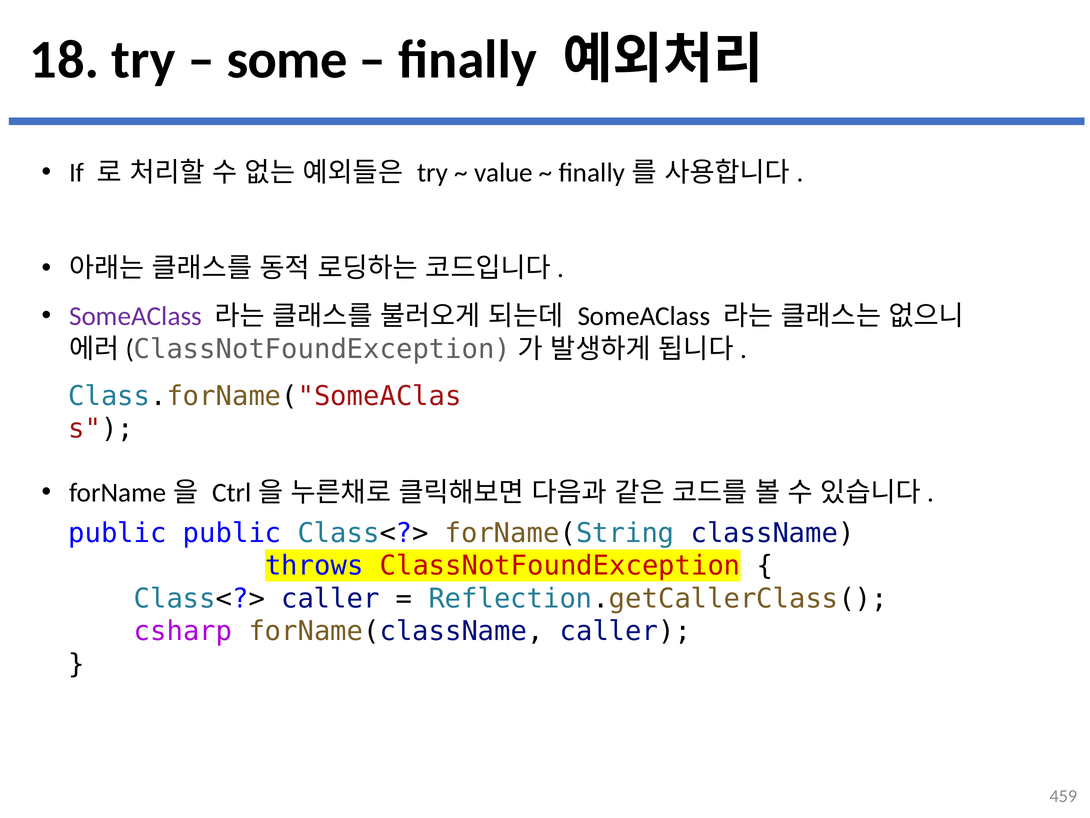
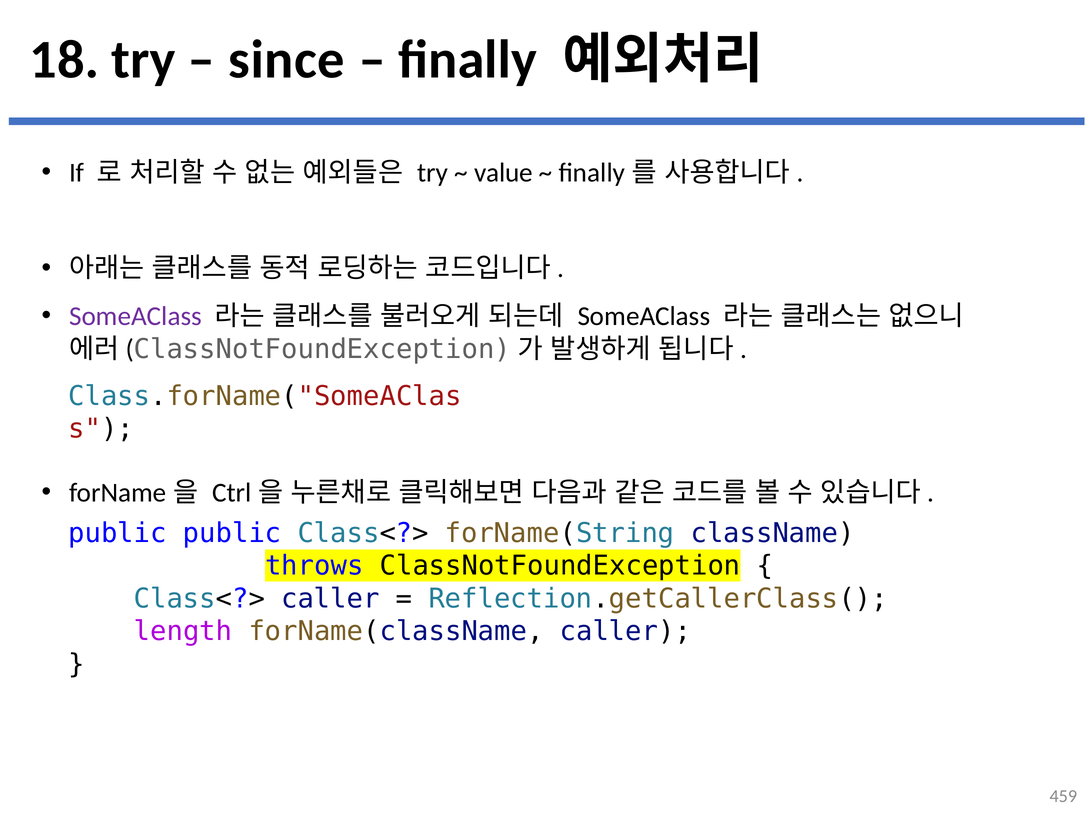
some: some -> since
ClassNotFoundException colour: red -> black
csharp: csharp -> length
